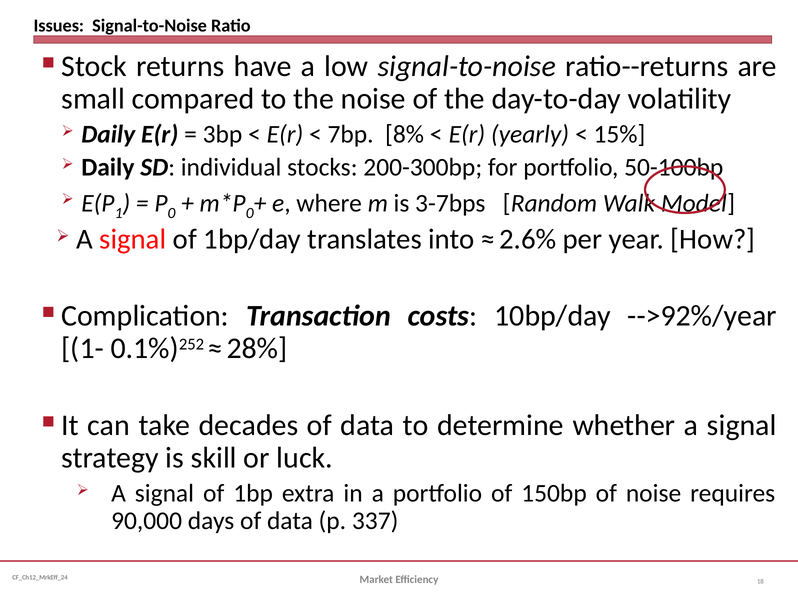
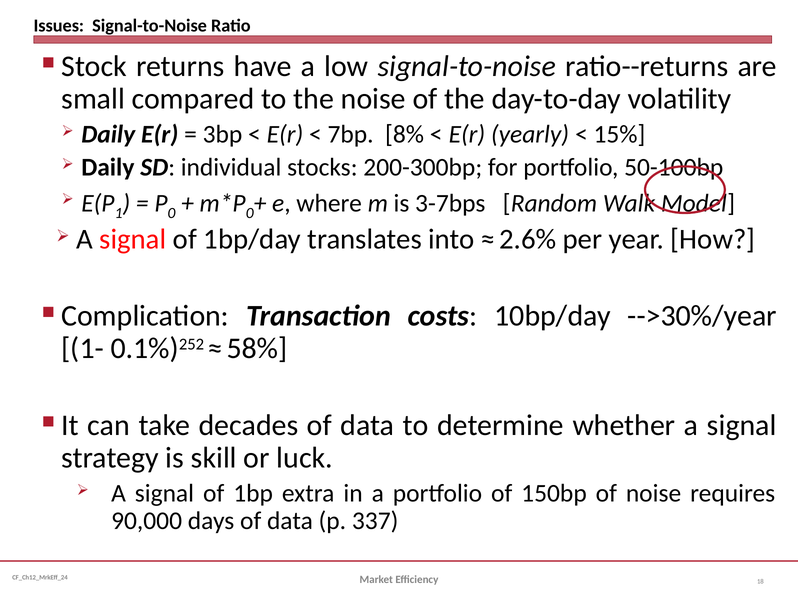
-->92%/year: -->92%/year -> -->30%/year
28%: 28% -> 58%
